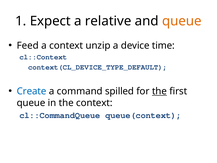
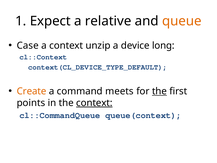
Feed: Feed -> Case
time: time -> long
Create colour: blue -> orange
spilled: spilled -> meets
queue at (31, 103): queue -> points
context at (94, 103) underline: none -> present
